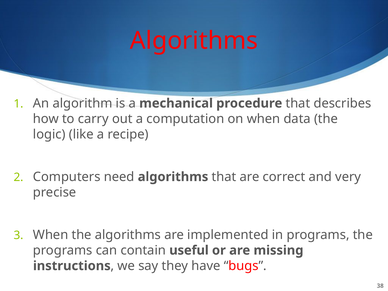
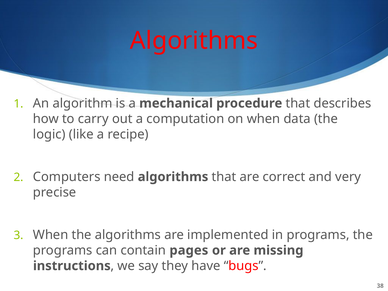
useful: useful -> pages
